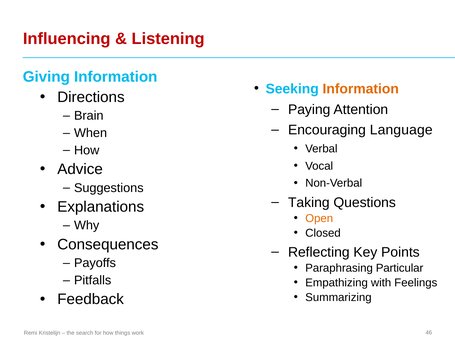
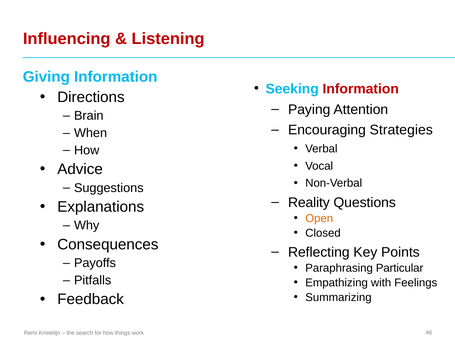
Information at (361, 89) colour: orange -> red
Language: Language -> Strategies
Taking: Taking -> Reality
